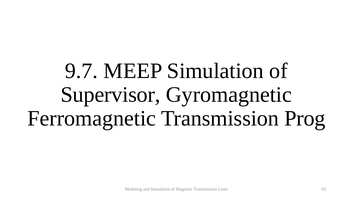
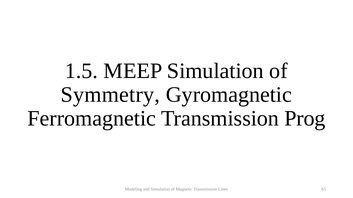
9.7: 9.7 -> 1.5
Supervisor: Supervisor -> Symmetry
